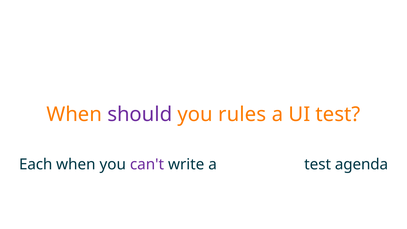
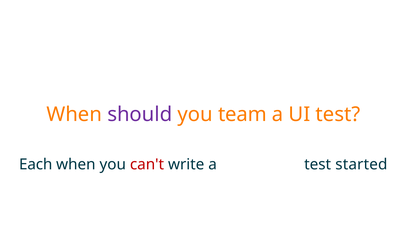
rules: rules -> team
can't colour: purple -> red
agenda: agenda -> started
